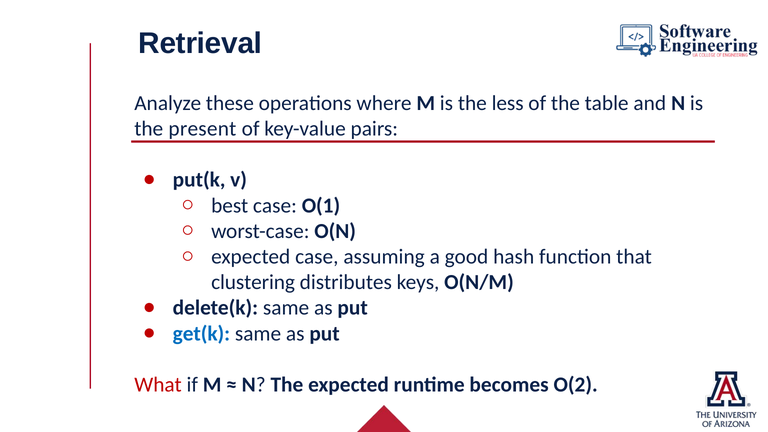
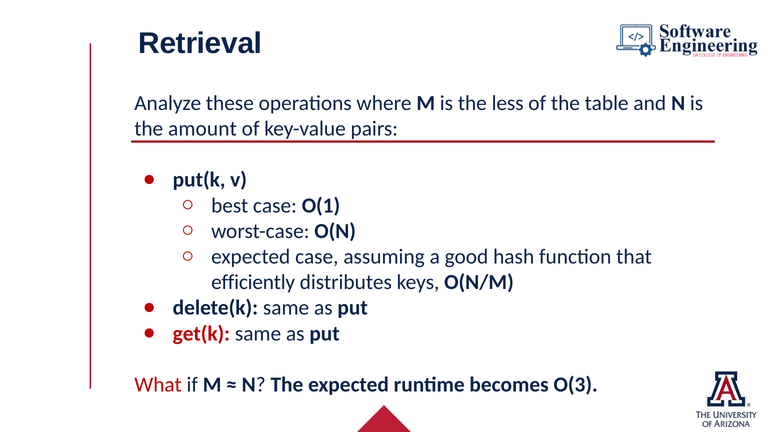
present: present -> amount
clustering: clustering -> efficiently
get(k colour: blue -> red
O(2: O(2 -> O(3
